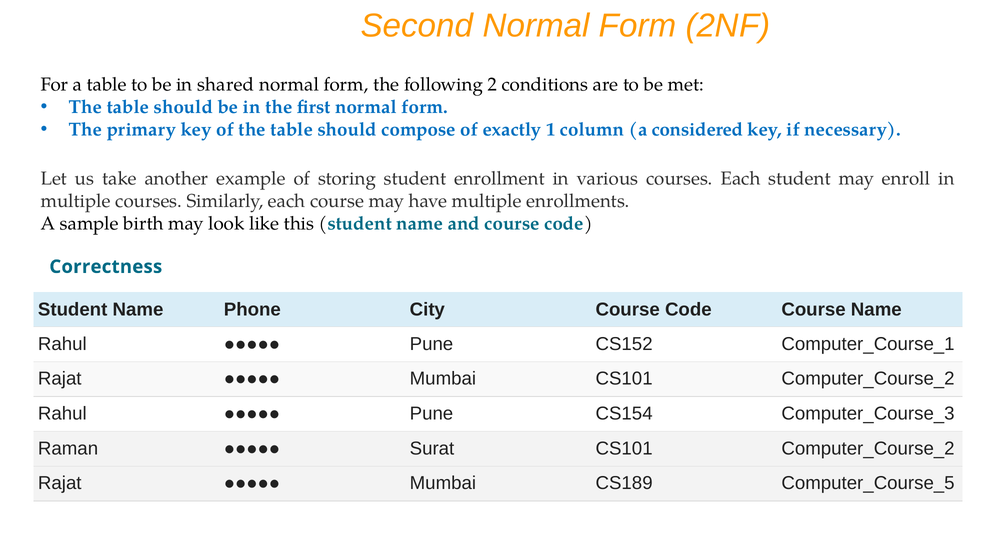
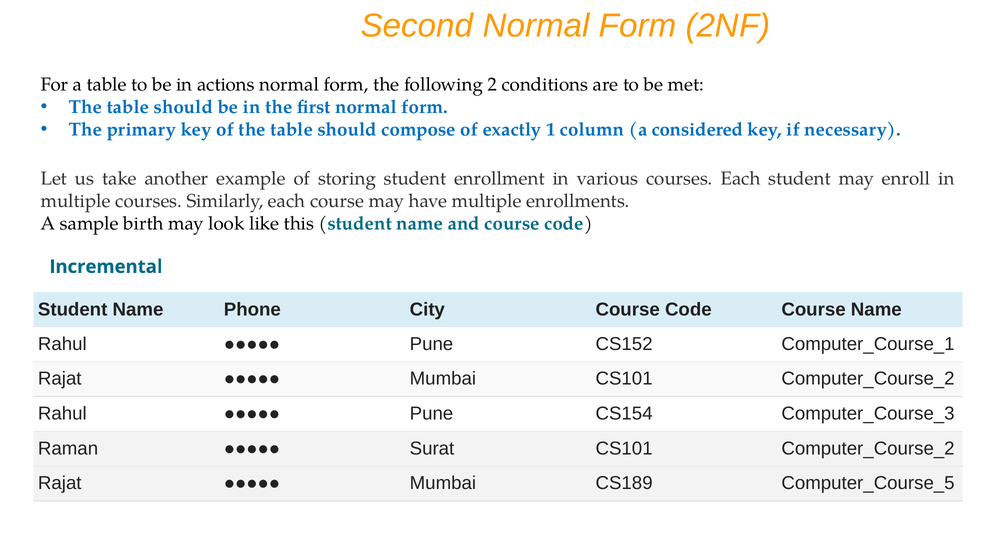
shared: shared -> actions
Correctness: Correctness -> Incremental
